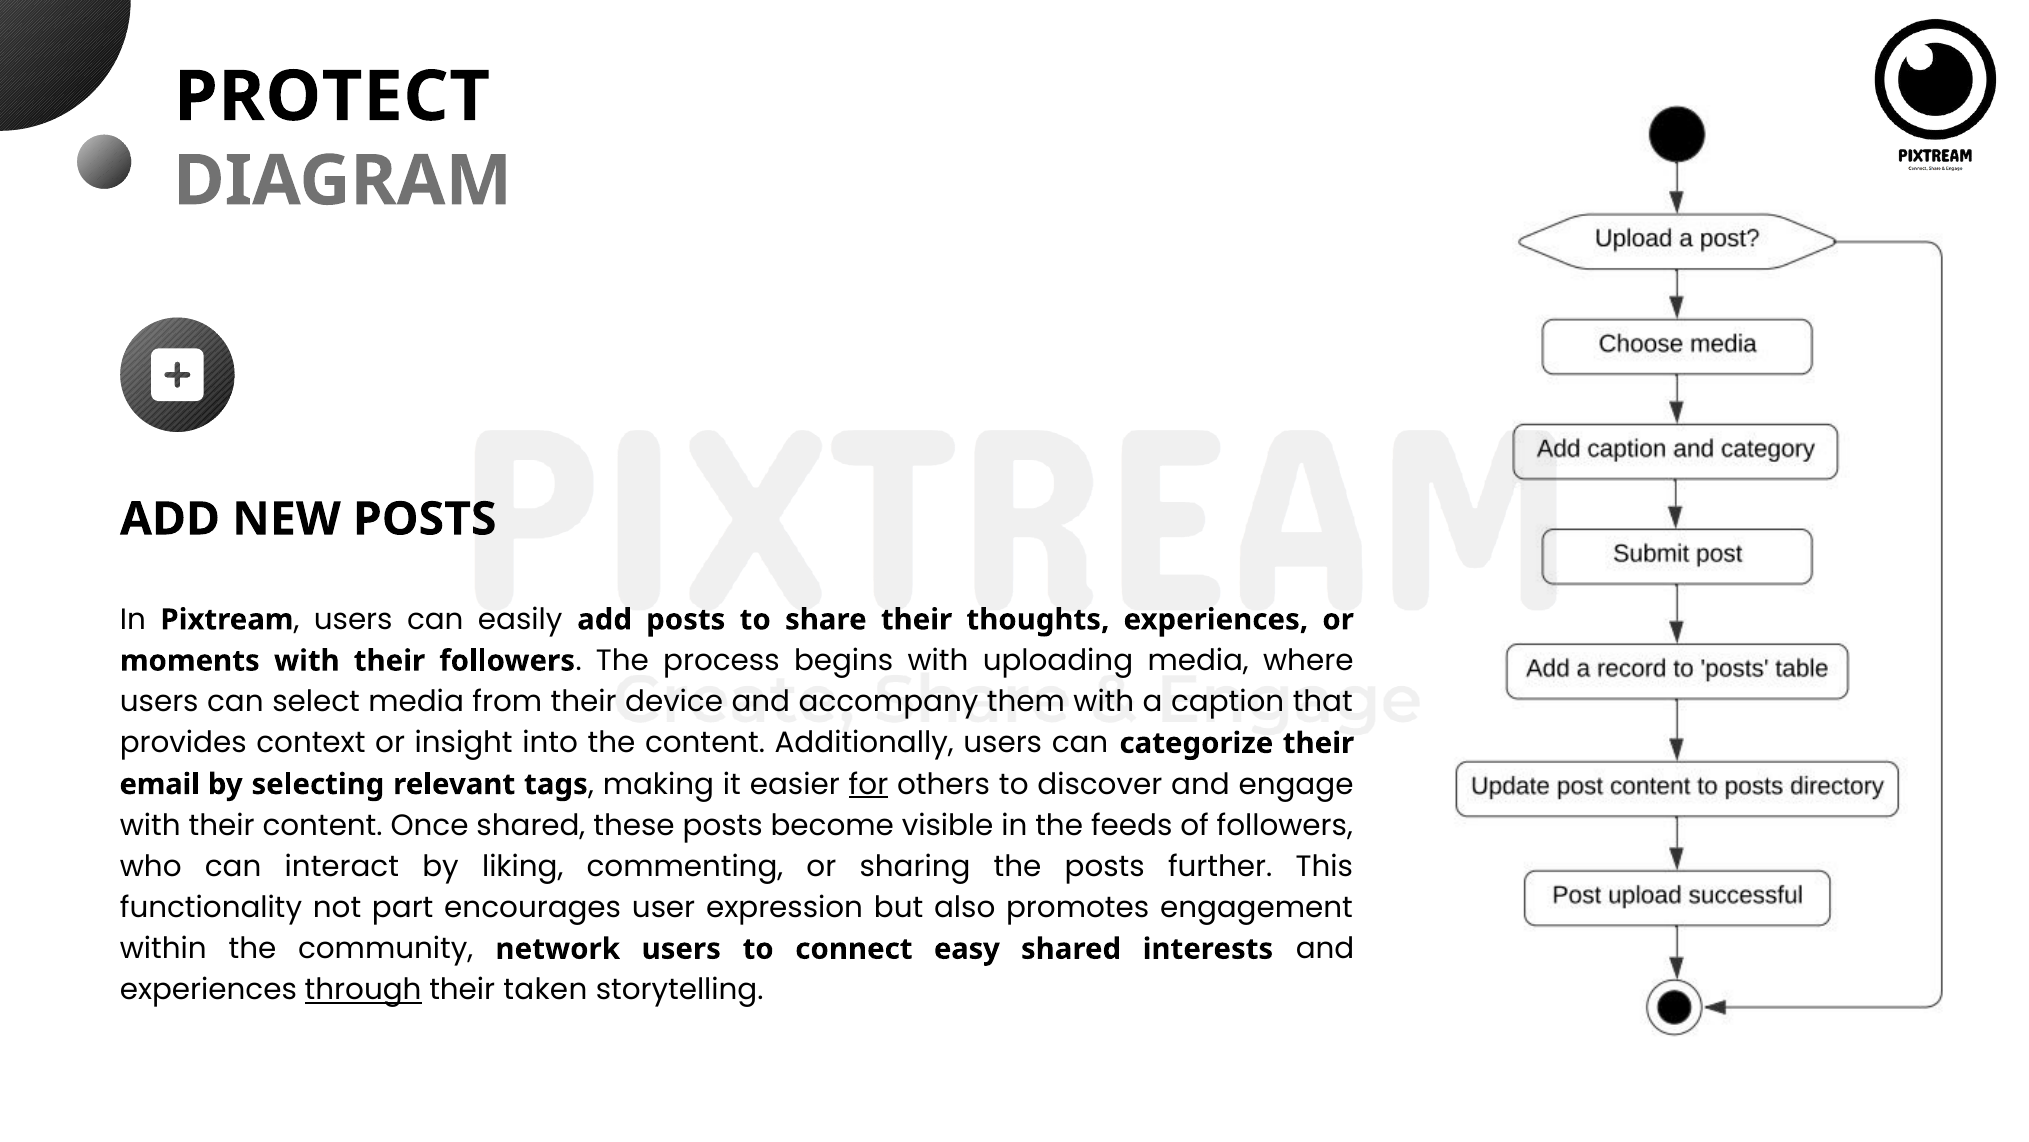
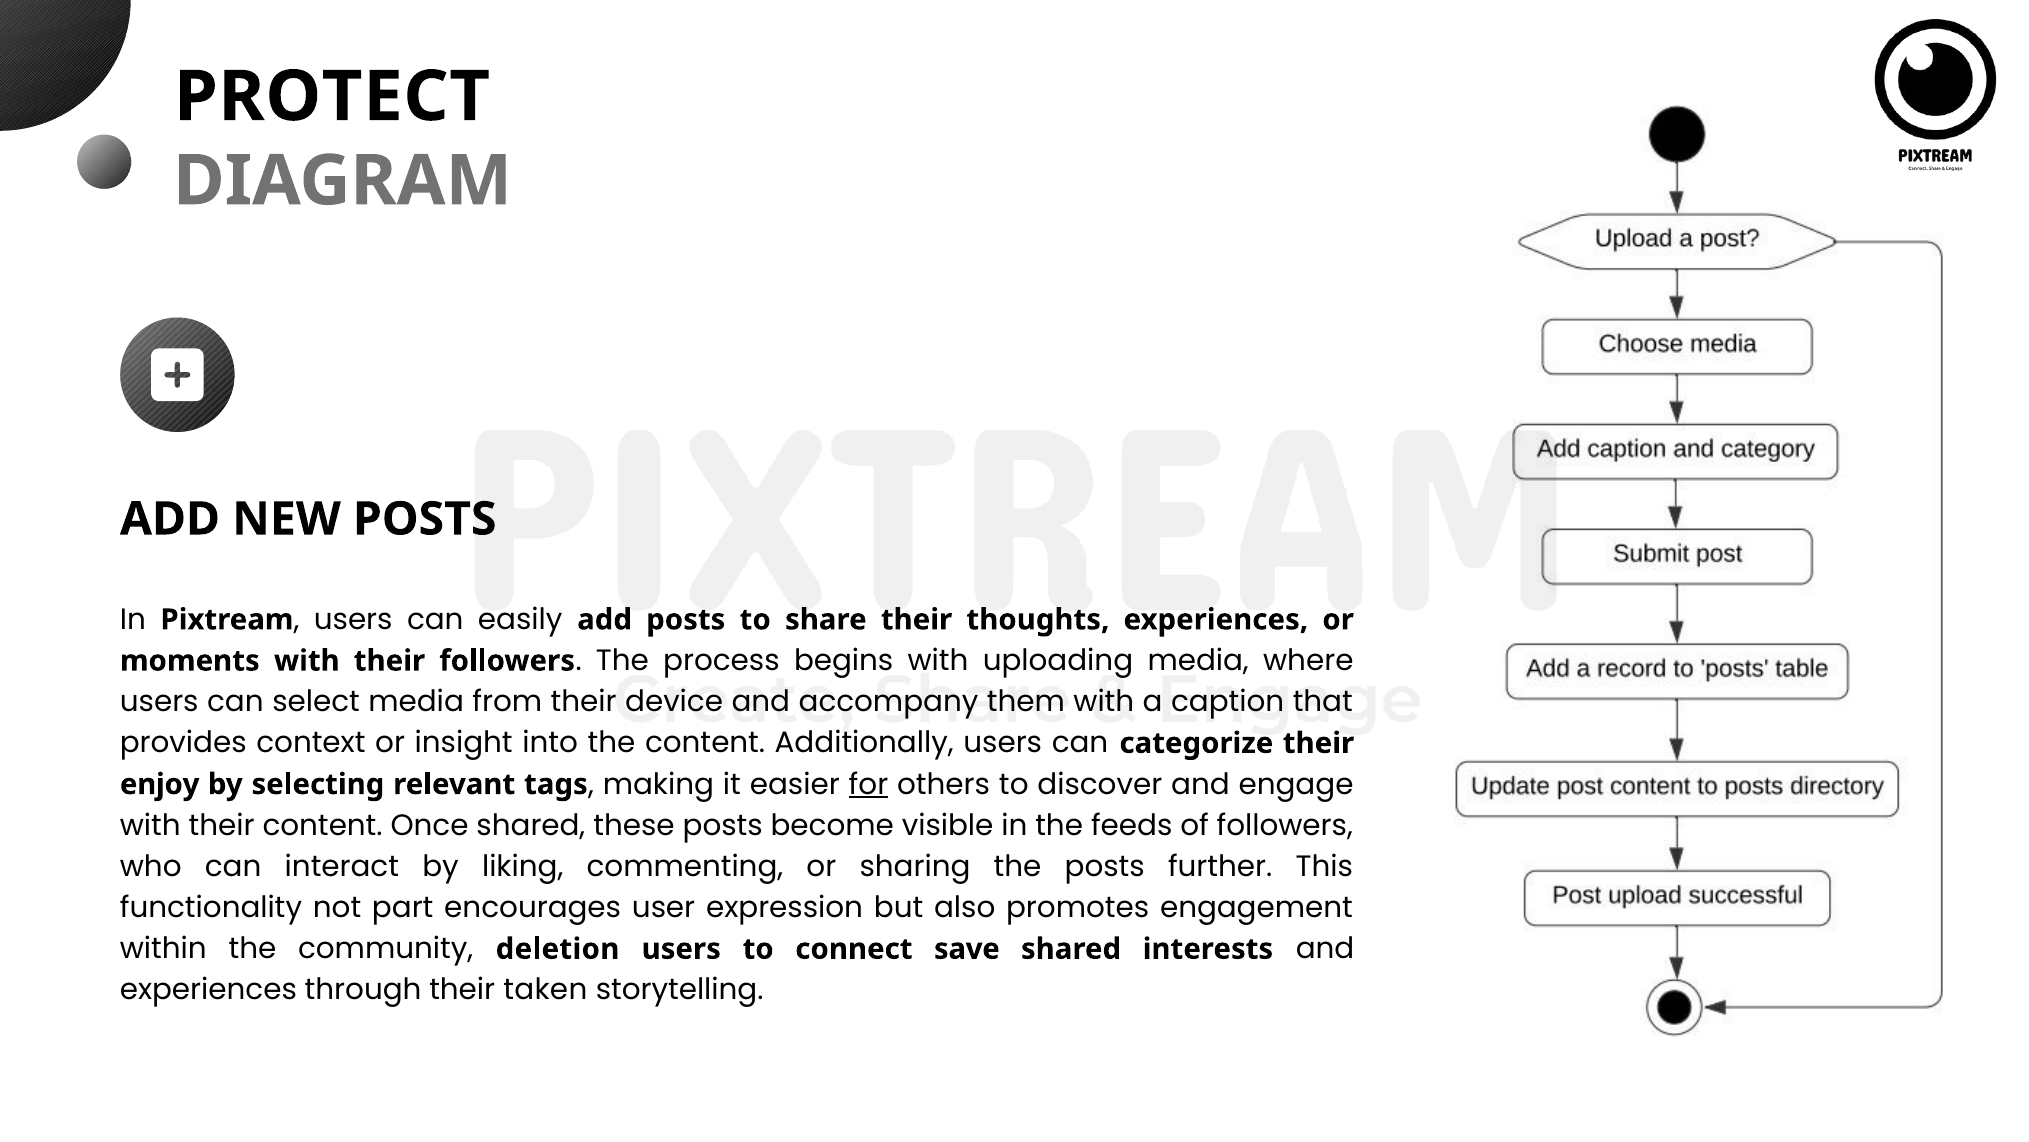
email: email -> enjoy
network: network -> deletion
easy: easy -> save
through underline: present -> none
